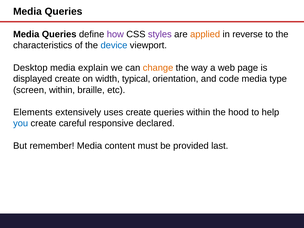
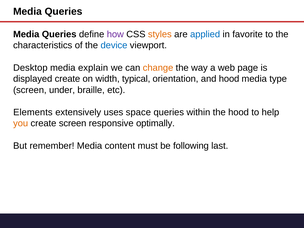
styles colour: purple -> orange
applied colour: orange -> blue
reverse: reverse -> favorite
and code: code -> hood
screen within: within -> under
uses create: create -> space
you colour: blue -> orange
create careful: careful -> screen
declared: declared -> optimally
provided: provided -> following
